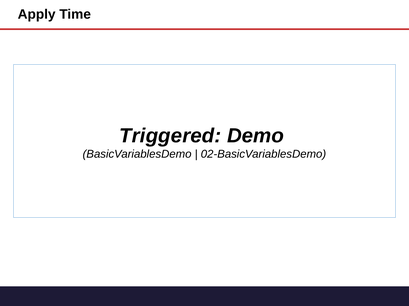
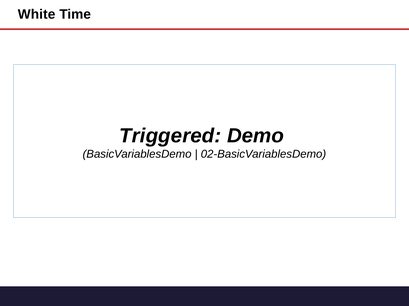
Apply: Apply -> White
